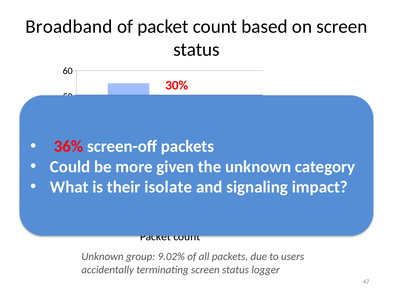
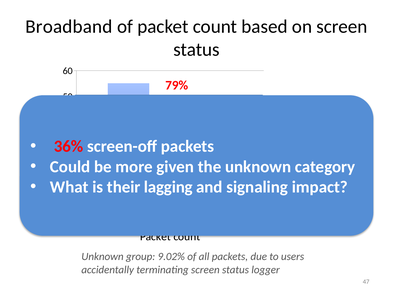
30%: 30% -> 79%
isolate: isolate -> lagging
